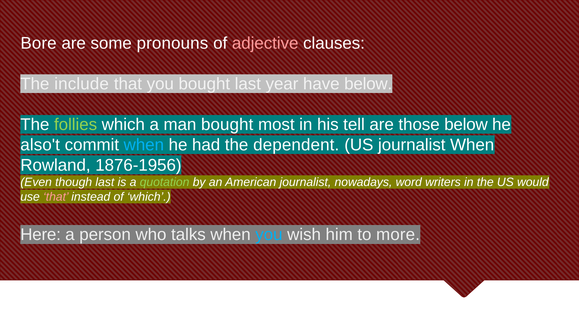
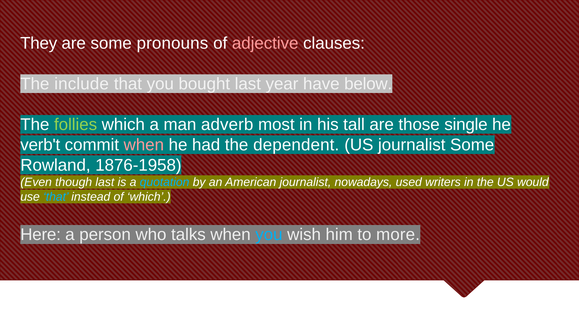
Bore: Bore -> They
man bought: bought -> adverb
tell: tell -> tall
those below: below -> single
also't: also't -> verb't
when at (144, 145) colour: light blue -> pink
journalist When: When -> Some
1876-1956: 1876-1956 -> 1876-1958
quotation colour: light green -> light blue
word: word -> used
that at (56, 197) colour: pink -> light blue
